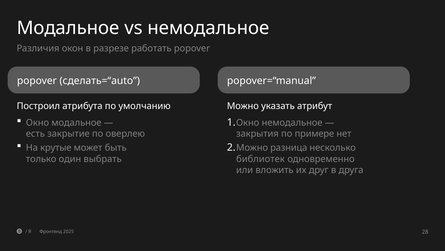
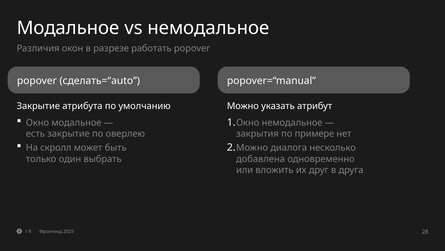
Построил at (38, 106): Построил -> Закрытие
крутые: крутые -> скролл
разница: разница -> диалога
библиотек: библиотек -> добавлена
